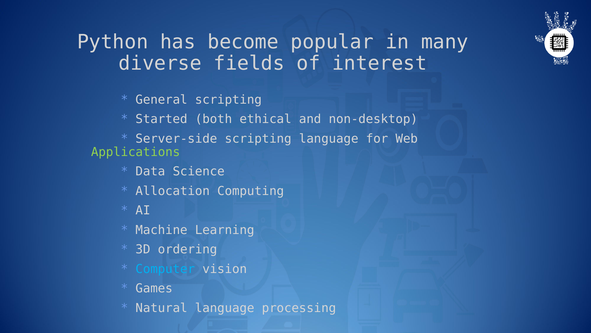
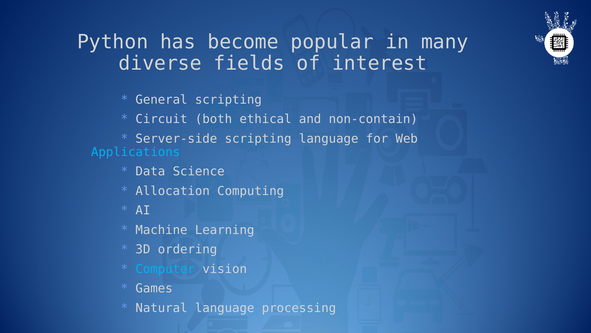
Started: Started -> Circuit
non-desktop: non-desktop -> non-contain
Applications colour: light green -> light blue
